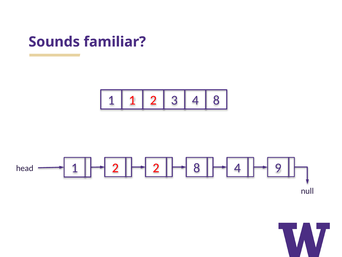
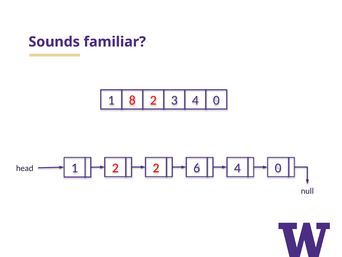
1 1: 1 -> 8
3 4 8: 8 -> 0
2 8: 8 -> 6
9 at (278, 168): 9 -> 0
